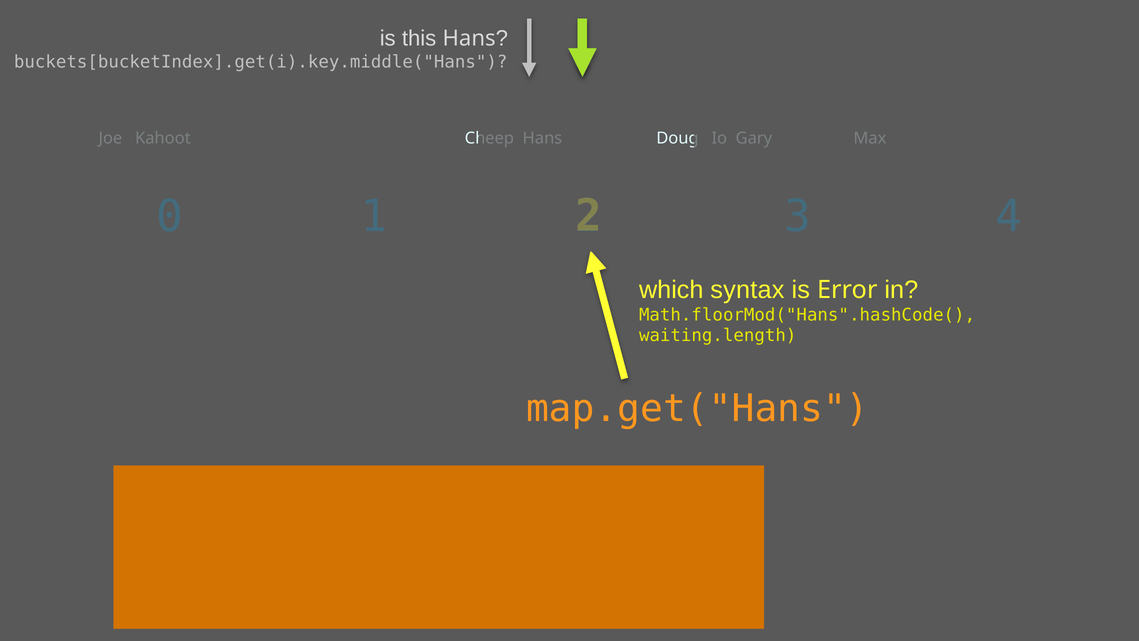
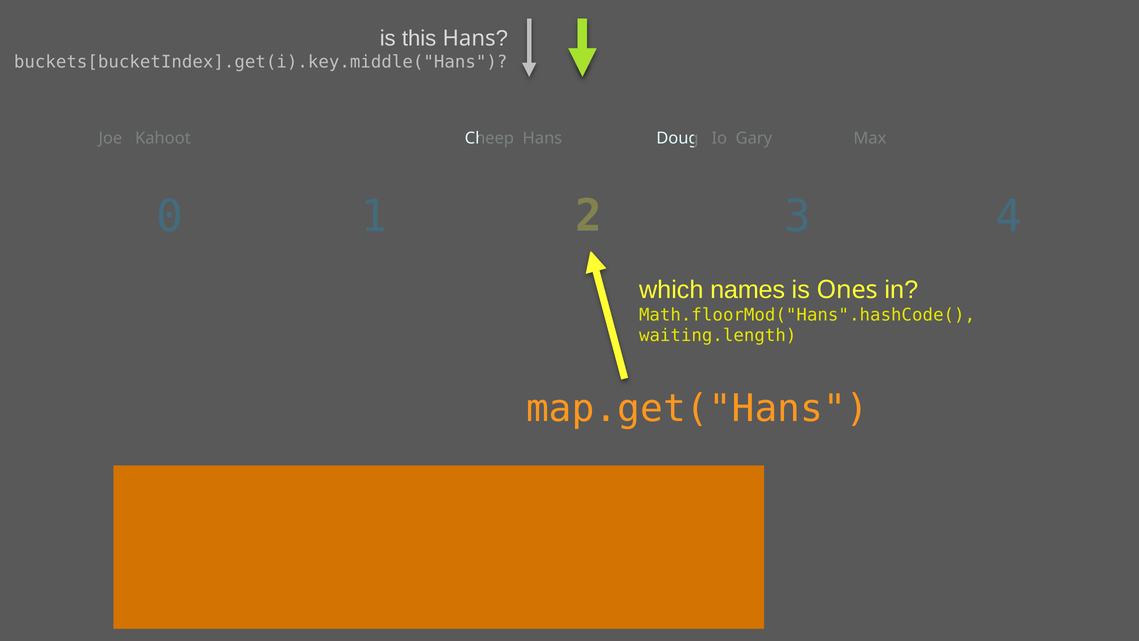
syntax: syntax -> names
Error: Error -> Ones
